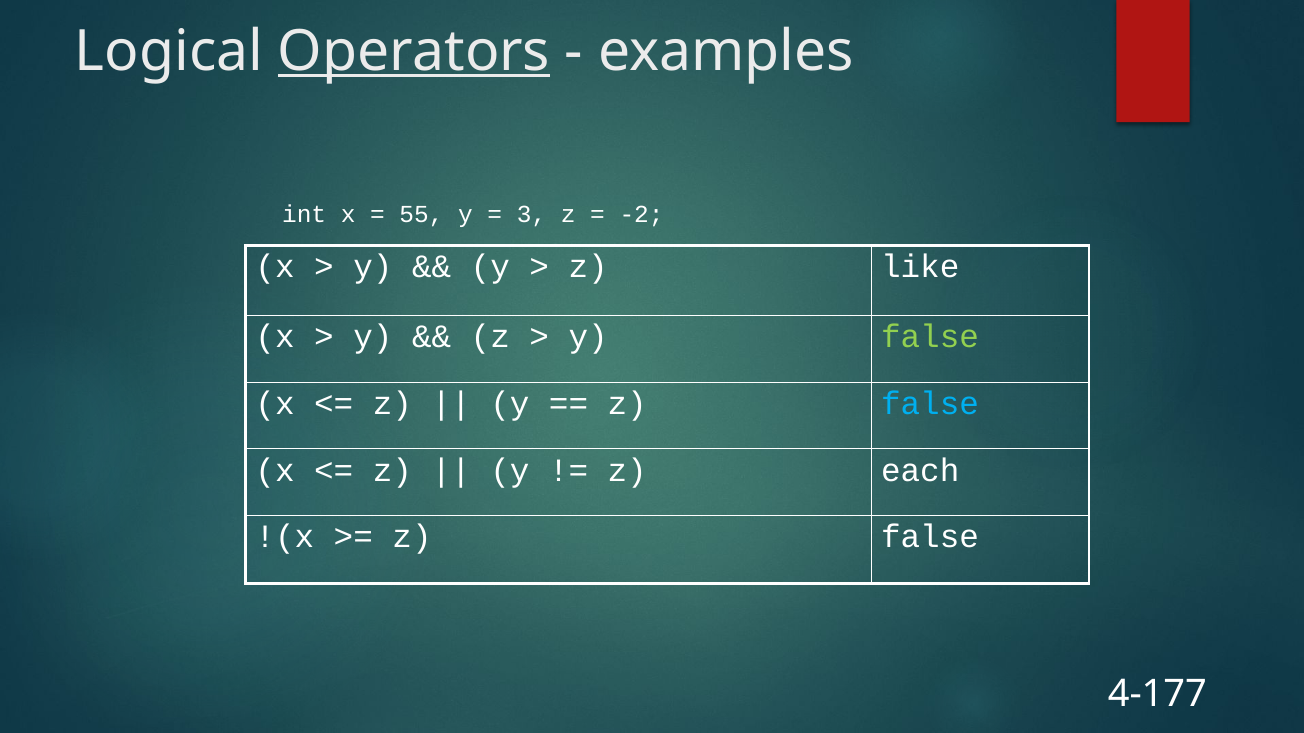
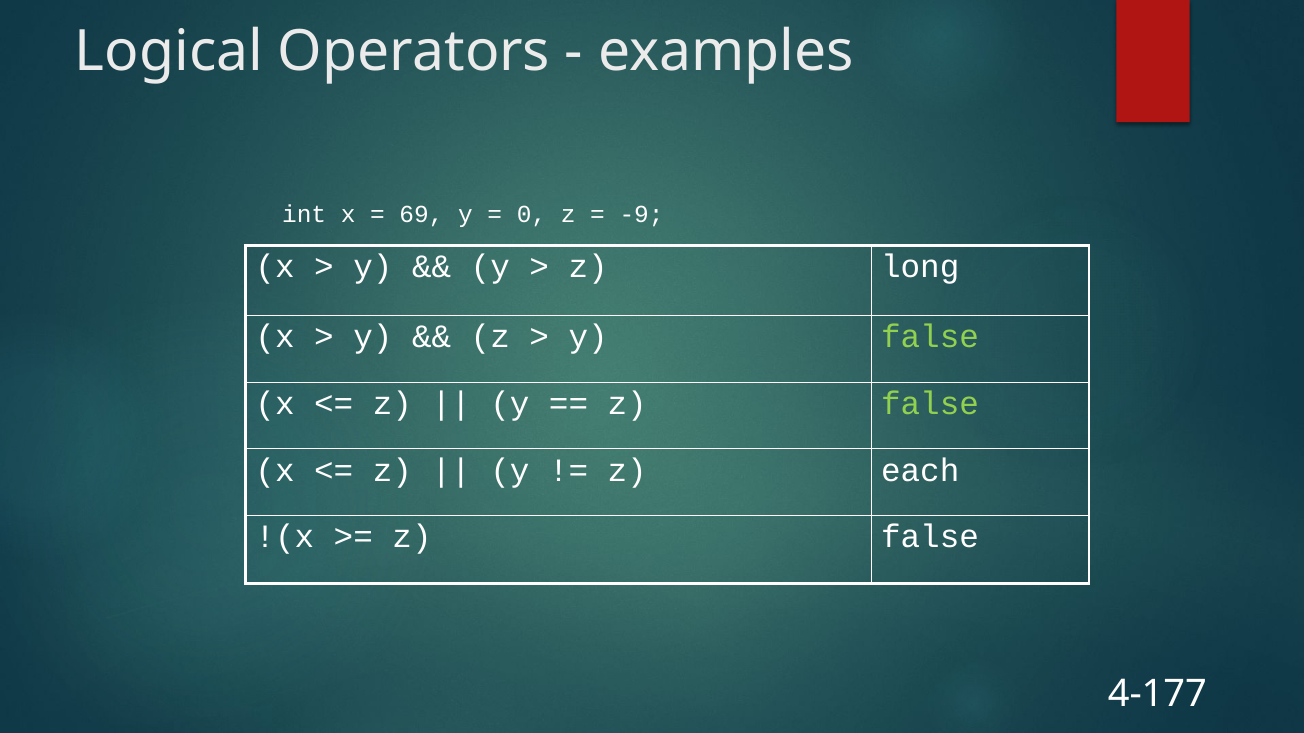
Operators underline: present -> none
55: 55 -> 69
3: 3 -> 0
-2: -2 -> -9
like: like -> long
false at (930, 404) colour: light blue -> light green
